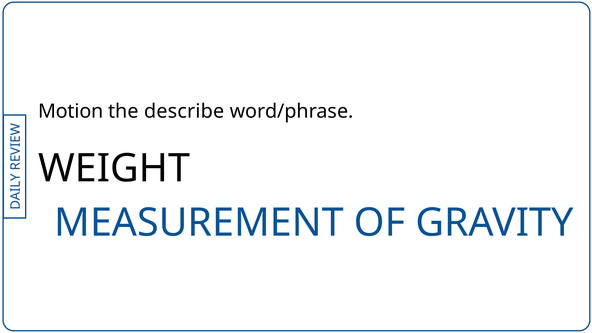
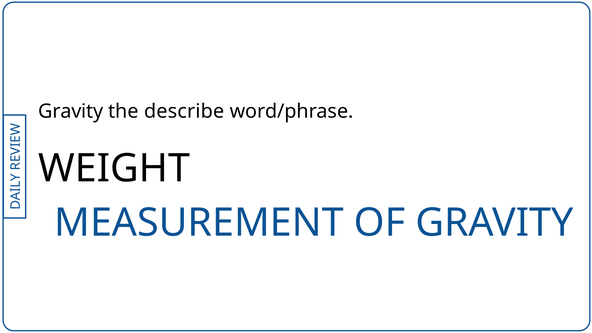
Motion at (71, 111): Motion -> Gravity
